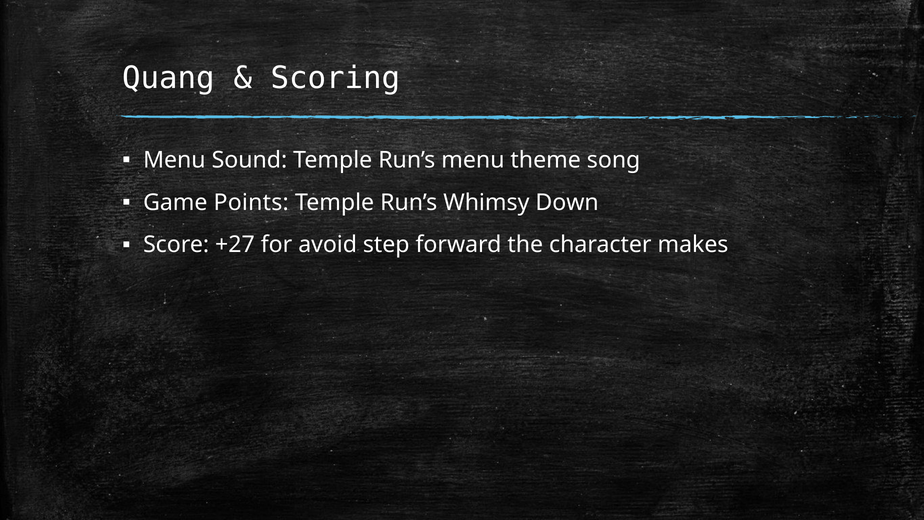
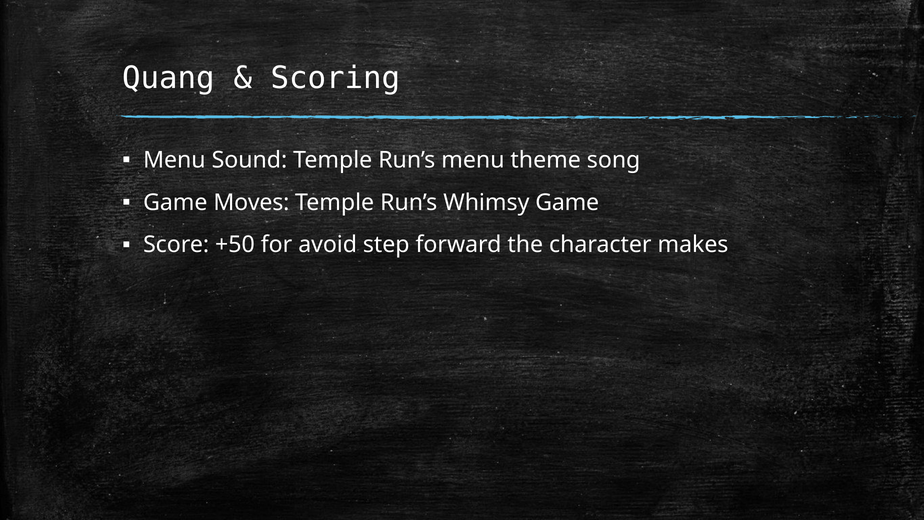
Points: Points -> Moves
Whimsy Down: Down -> Game
+27: +27 -> +50
